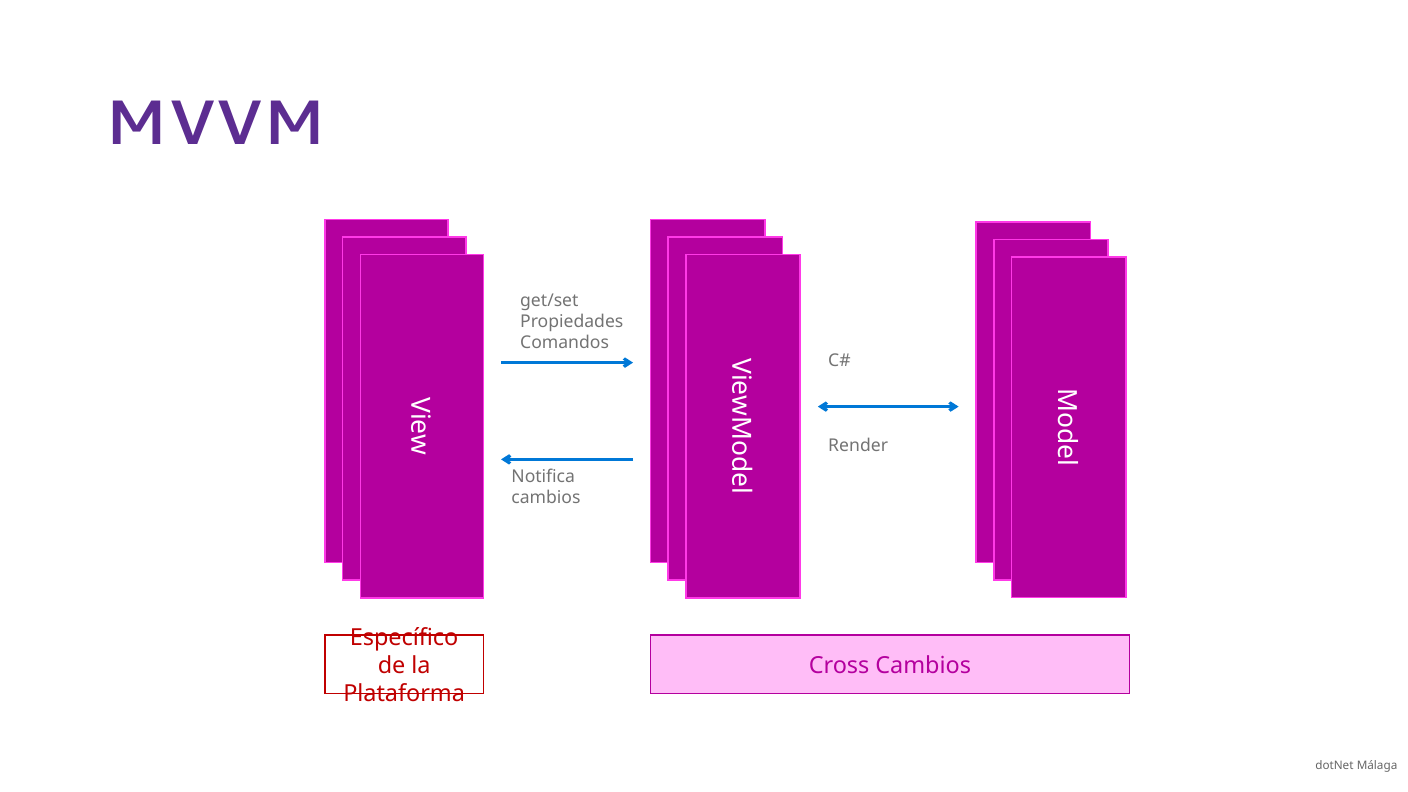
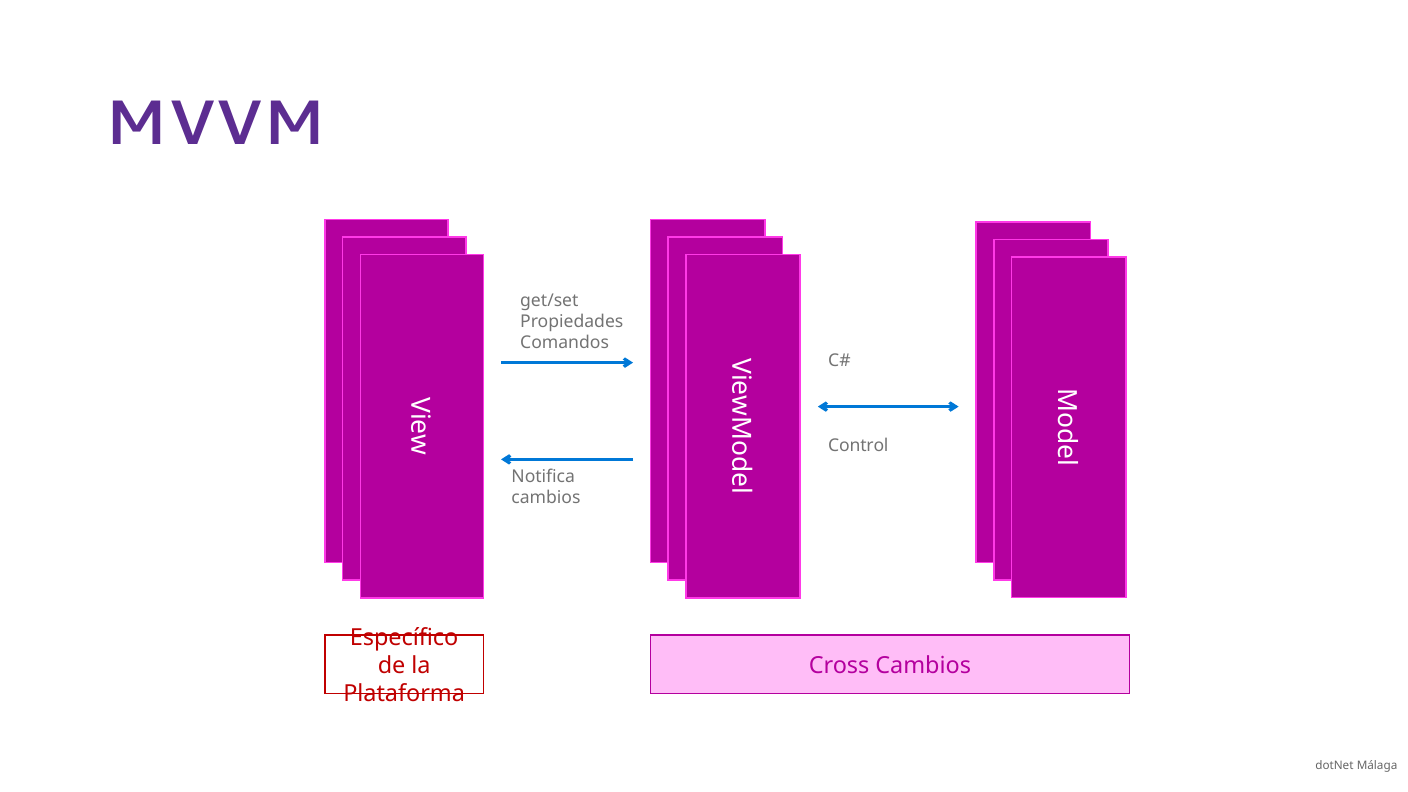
Render: Render -> Control
